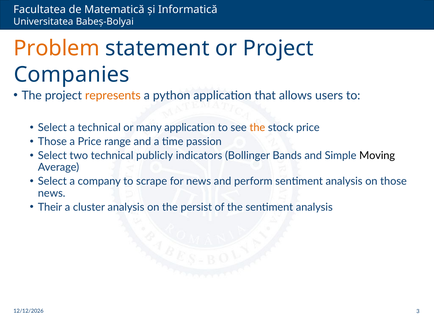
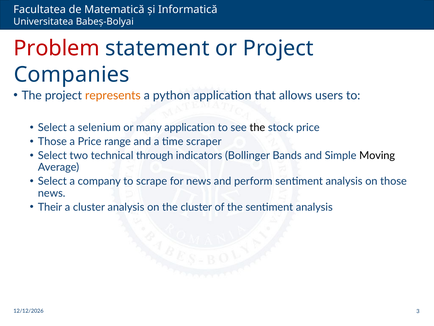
Problem colour: orange -> red
a technical: technical -> selenium
the at (257, 127) colour: orange -> black
passion: passion -> scraper
publicly: publicly -> through
the persist: persist -> cluster
